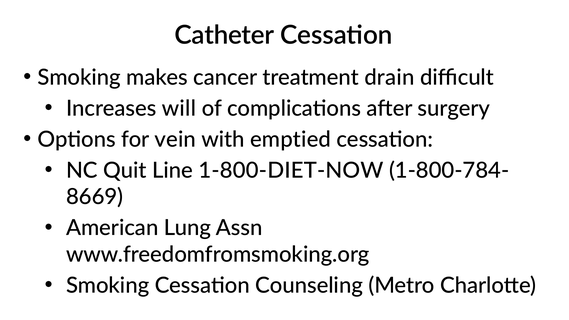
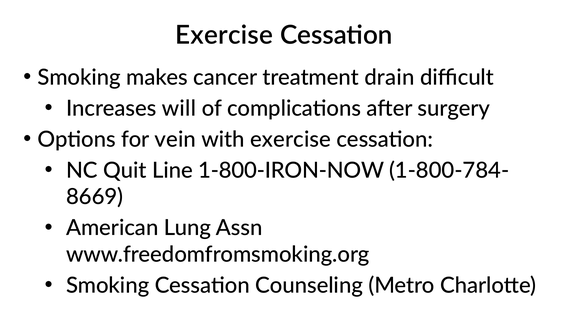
Catheter at (224, 35): Catheter -> Exercise
with emptied: emptied -> exercise
1-800-DIET-NOW: 1-800-DIET-NOW -> 1-800-IRON-NOW
